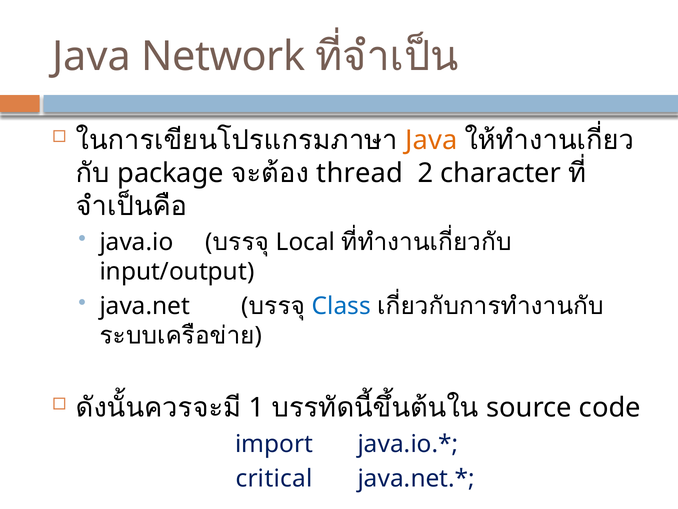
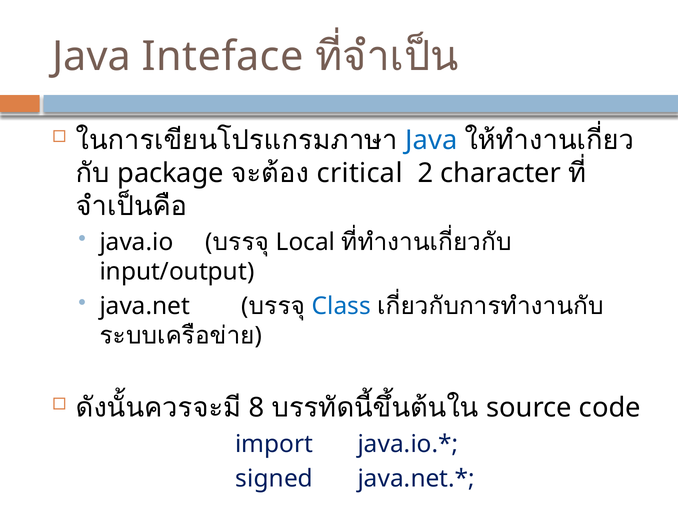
Network: Network -> Inteface
Java at (431, 140) colour: orange -> blue
thread: thread -> critical
1: 1 -> 8
critical: critical -> signed
